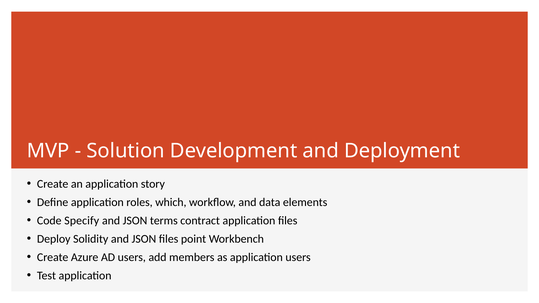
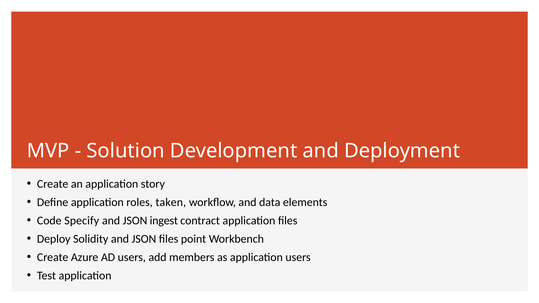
which: which -> taken
terms: terms -> ingest
